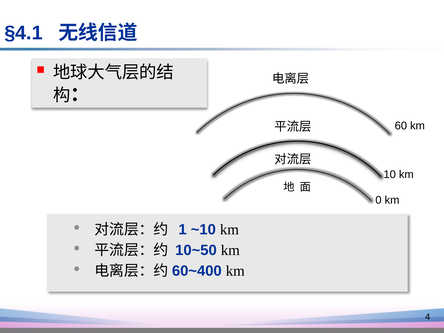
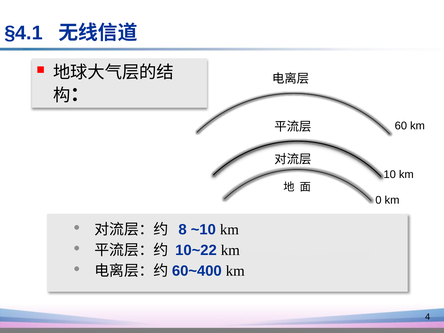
1: 1 -> 8
10~50: 10~50 -> 10~22
